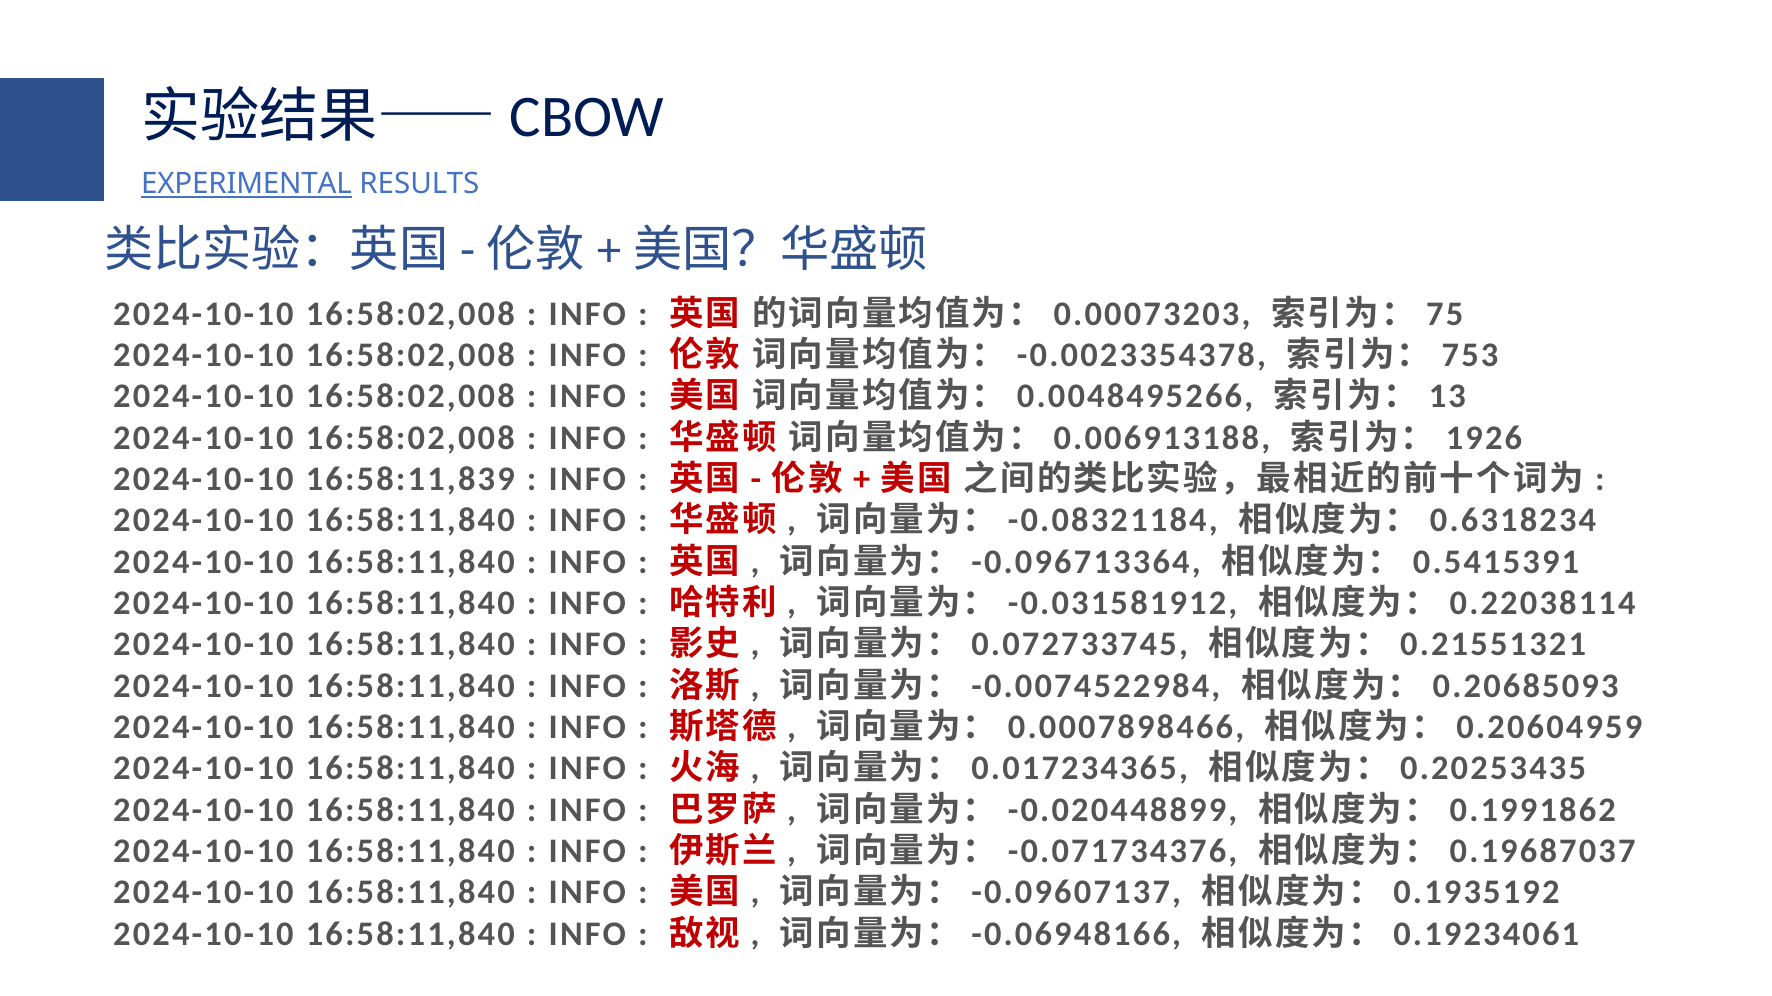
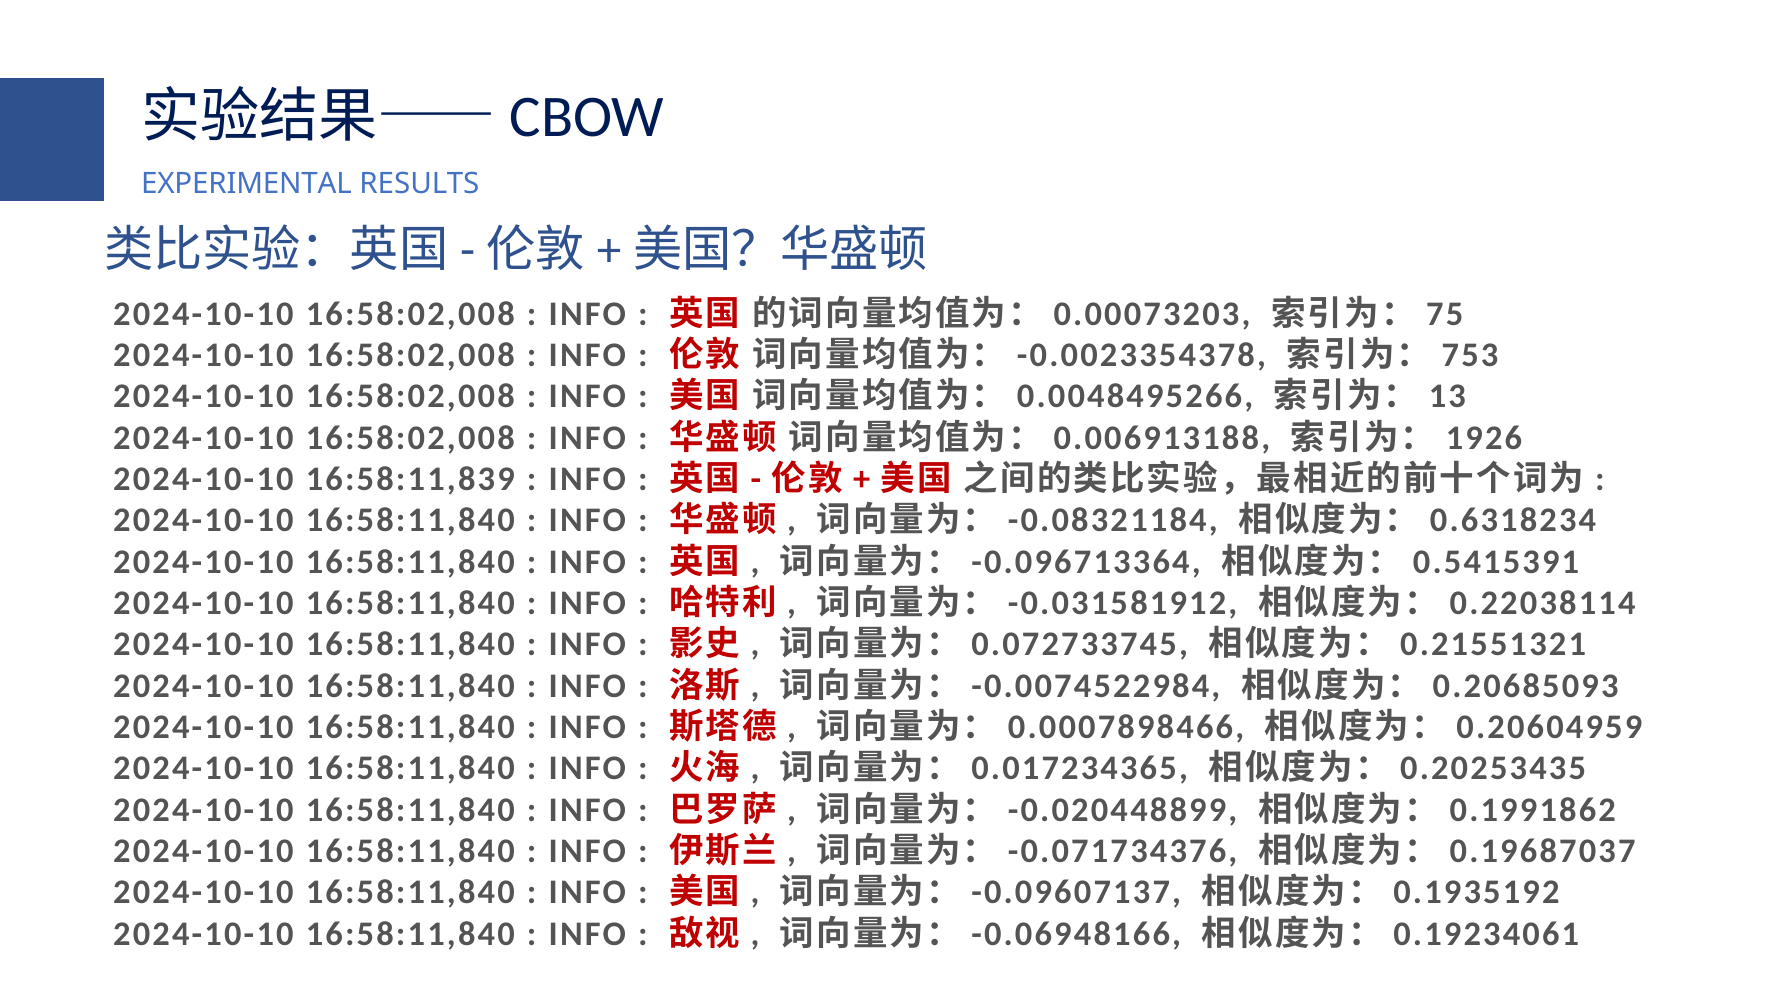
EXPERIMENTAL underline: present -> none
